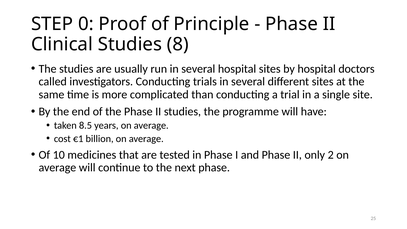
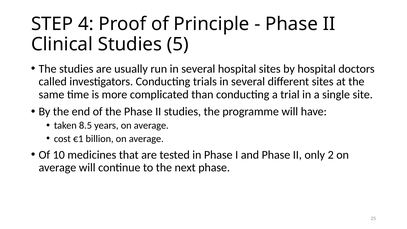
0: 0 -> 4
8: 8 -> 5
